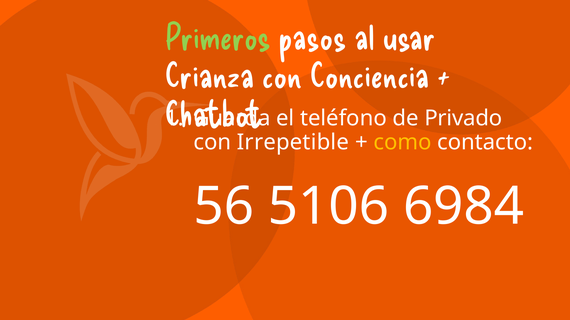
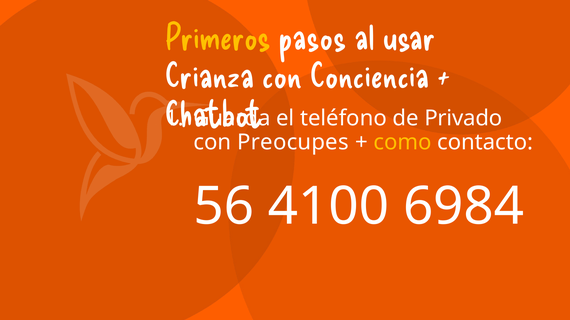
Primeros colour: light green -> yellow
Irrepetible: Irrepetible -> Preocupes
5106: 5106 -> 4100
